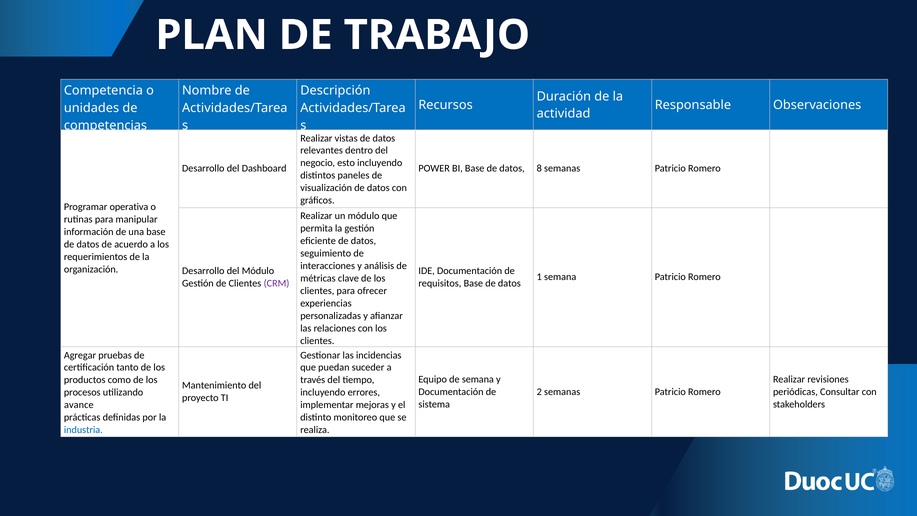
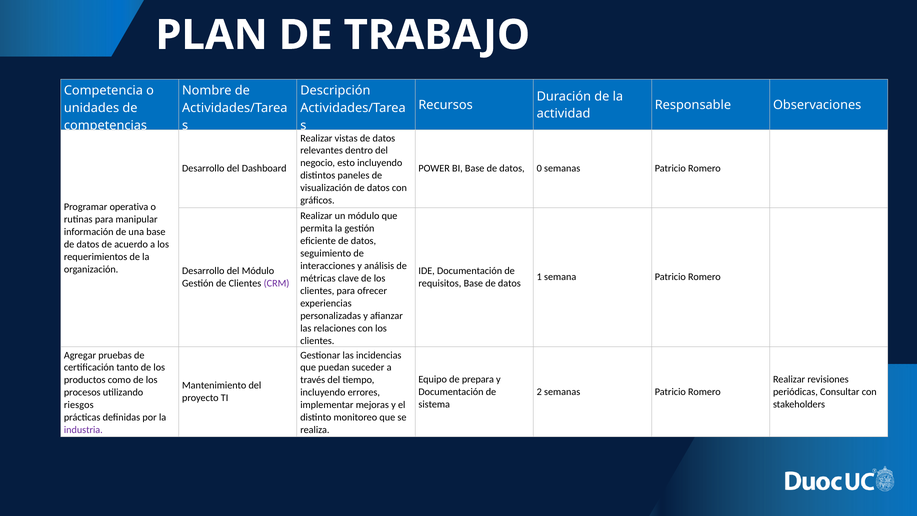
8: 8 -> 0
de semana: semana -> prepara
avance: avance -> riesgos
industria colour: blue -> purple
